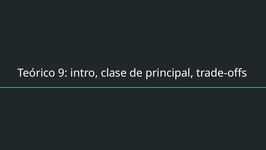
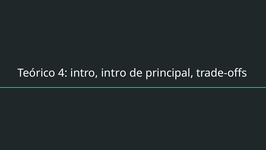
9: 9 -> 4
intro clase: clase -> intro
